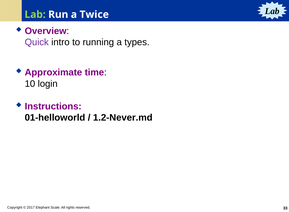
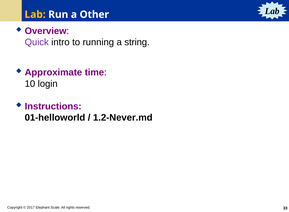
Lab at (35, 14) colour: light green -> yellow
Twice: Twice -> Other
types: types -> string
